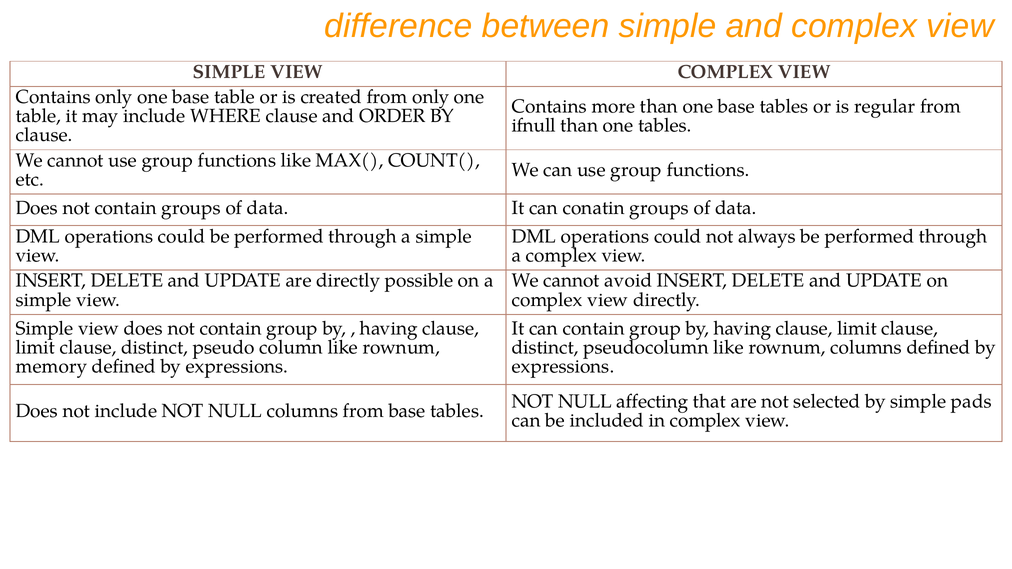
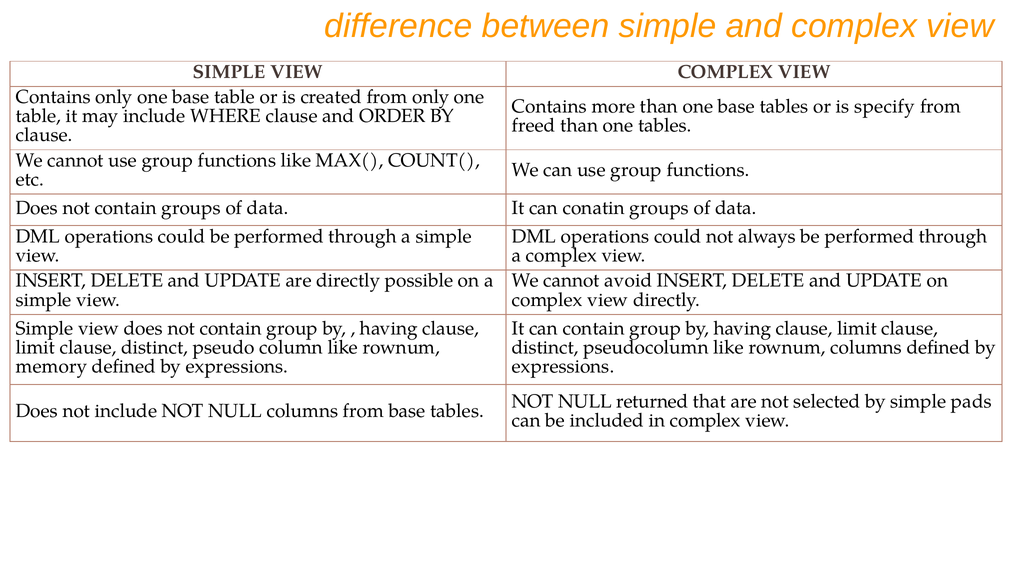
regular: regular -> specify
ifnull: ifnull -> freed
affecting: affecting -> returned
